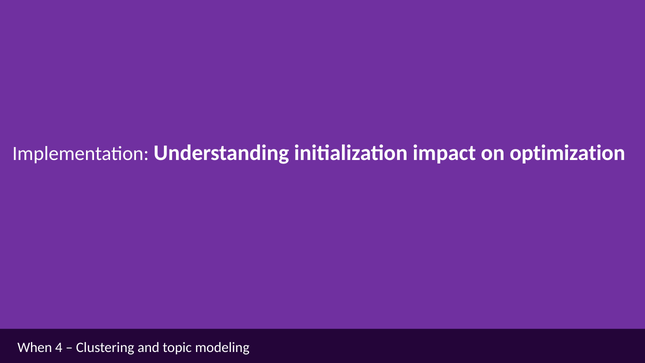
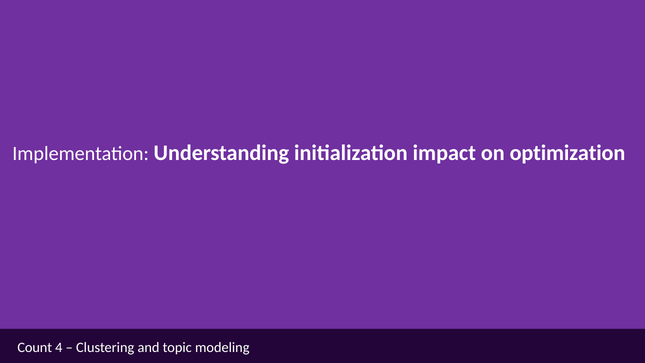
When: When -> Count
